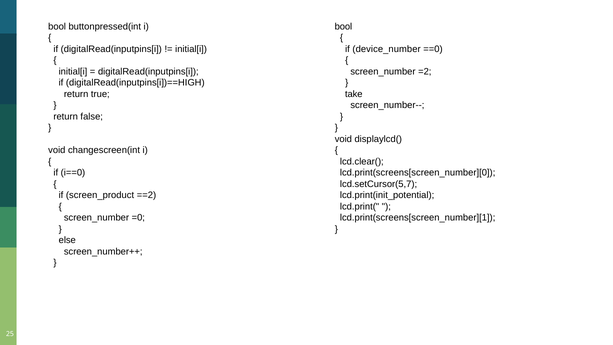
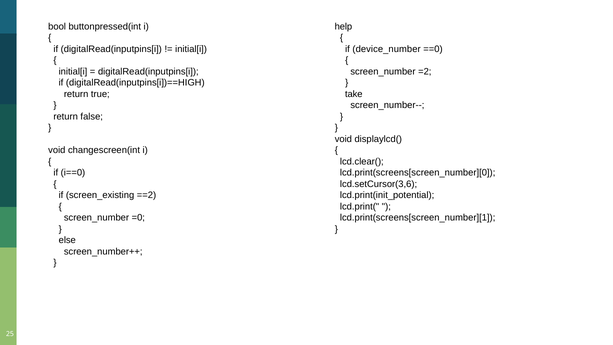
bool at (343, 27): bool -> help
lcd.setCursor(5,7: lcd.setCursor(5,7 -> lcd.setCursor(3,6
screen_product: screen_product -> screen_existing
